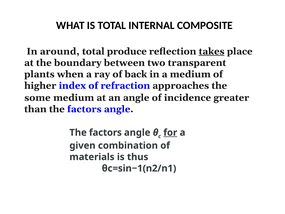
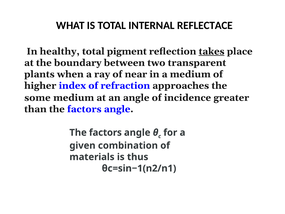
COMPOSITE: COMPOSITE -> REFLECTACE
around: around -> healthy
produce: produce -> pigment
back: back -> near
for underline: present -> none
